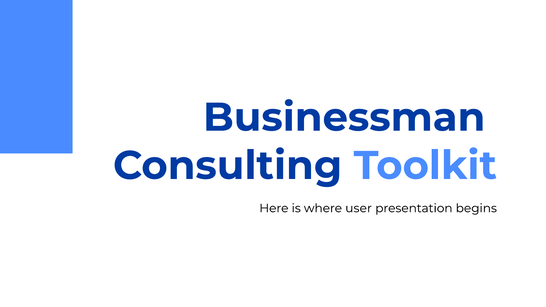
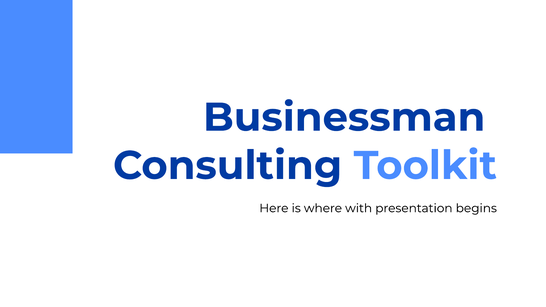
user: user -> with
